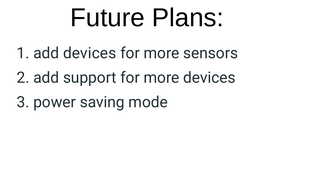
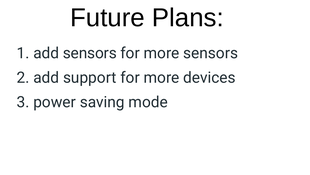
add devices: devices -> sensors
